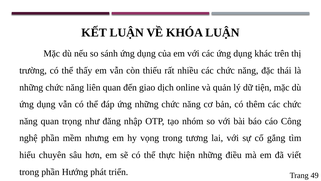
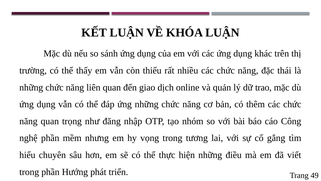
tiện: tiện -> trao
